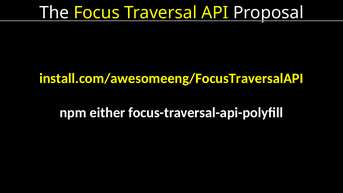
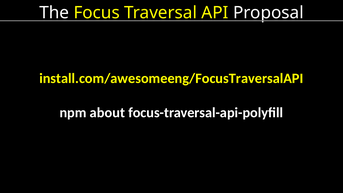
either: either -> about
